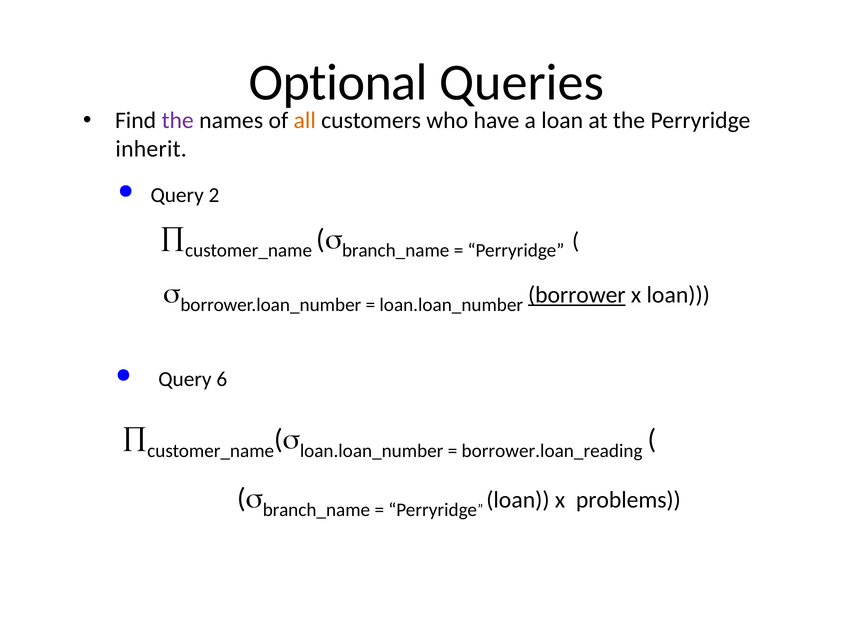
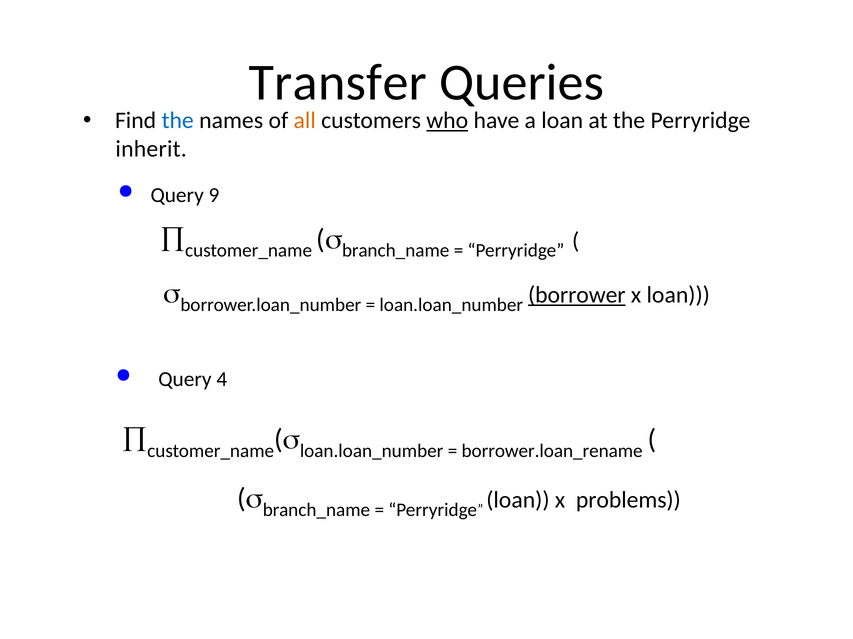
Optional: Optional -> Transfer
the at (178, 121) colour: purple -> blue
who underline: none -> present
2: 2 -> 9
6: 6 -> 4
borrower.loan_reading: borrower.loan_reading -> borrower.loan_rename
